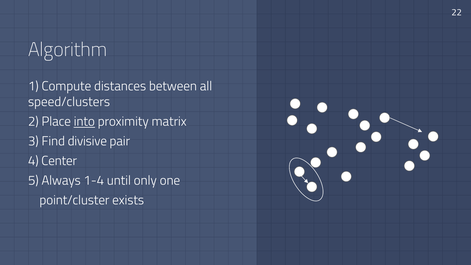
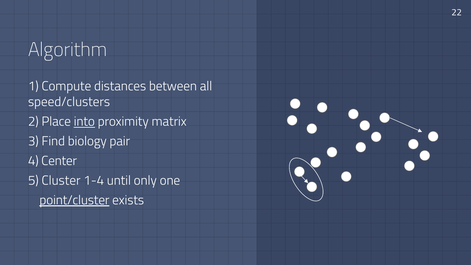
divisive: divisive -> biology
Always: Always -> Cluster
point/cluster underline: none -> present
